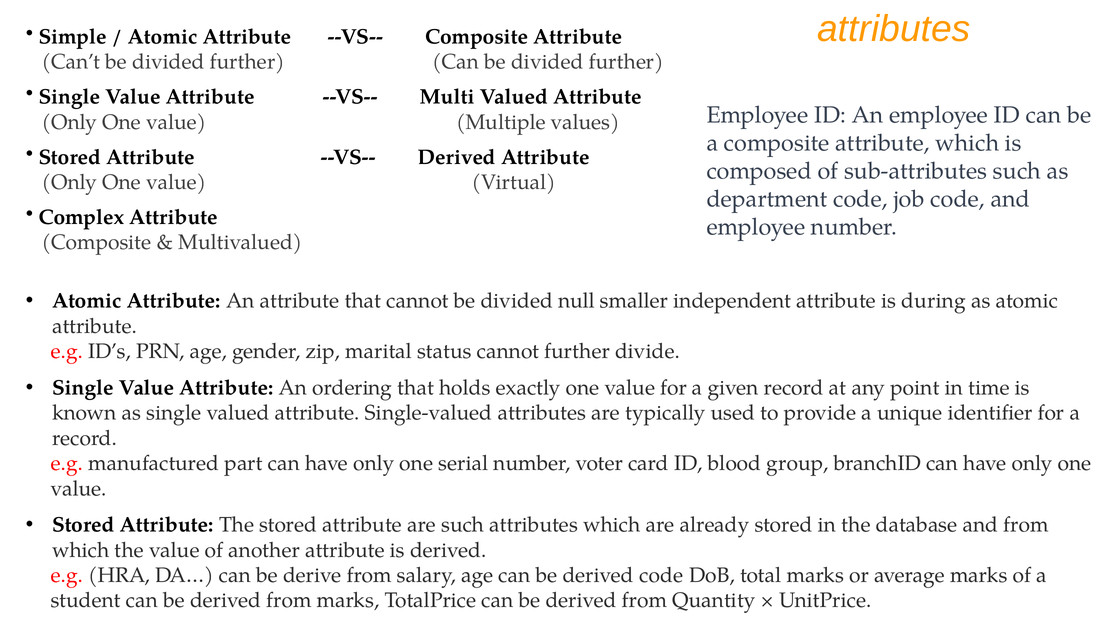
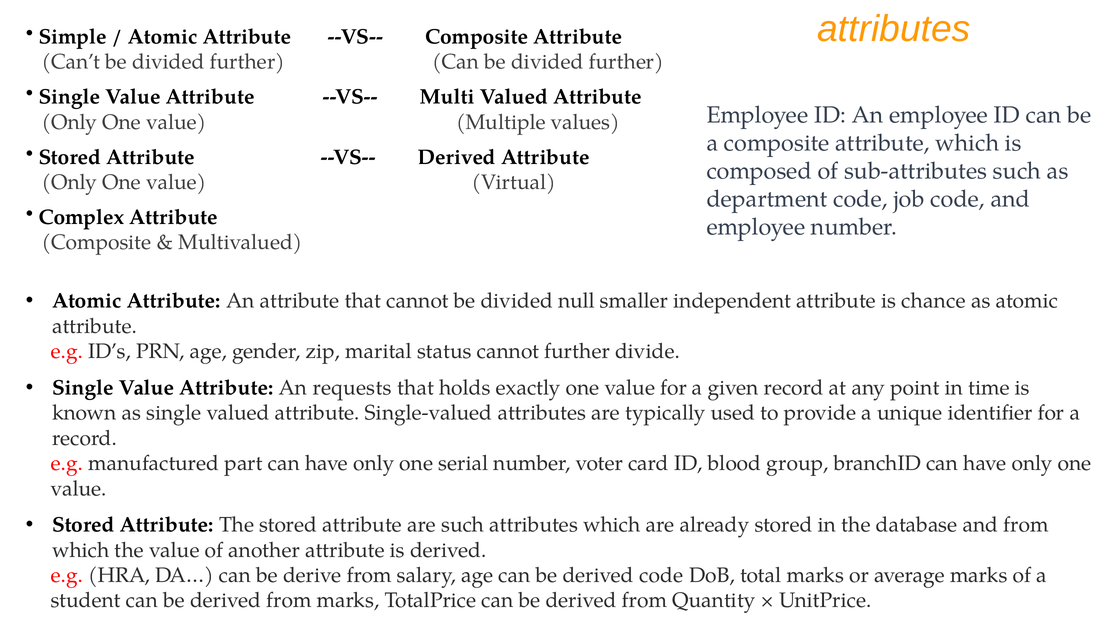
during: during -> chance
ordering: ordering -> requests
